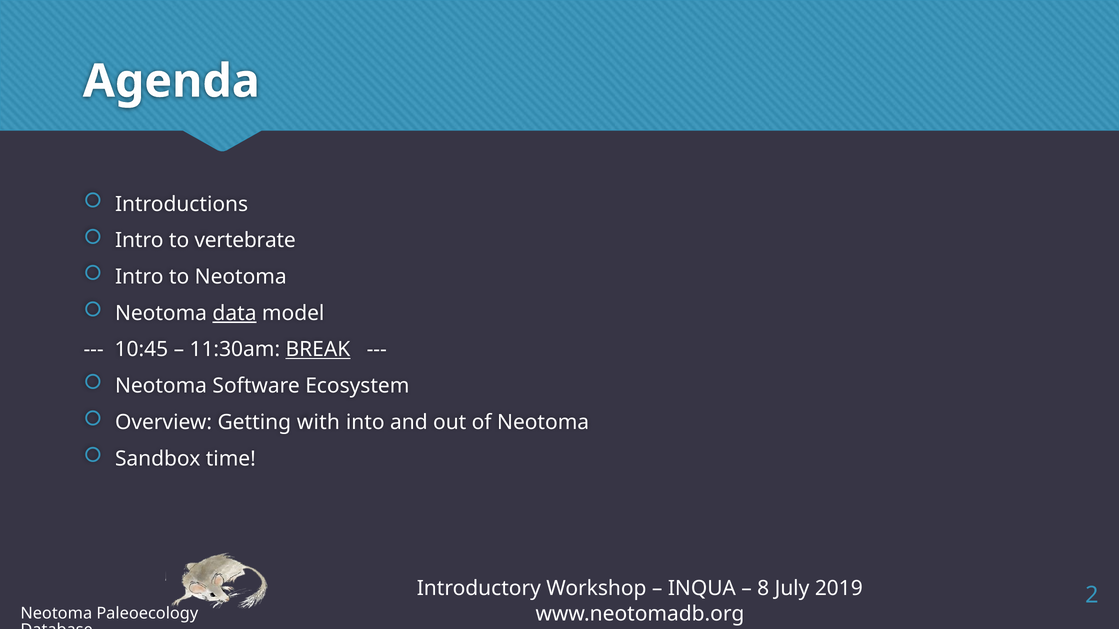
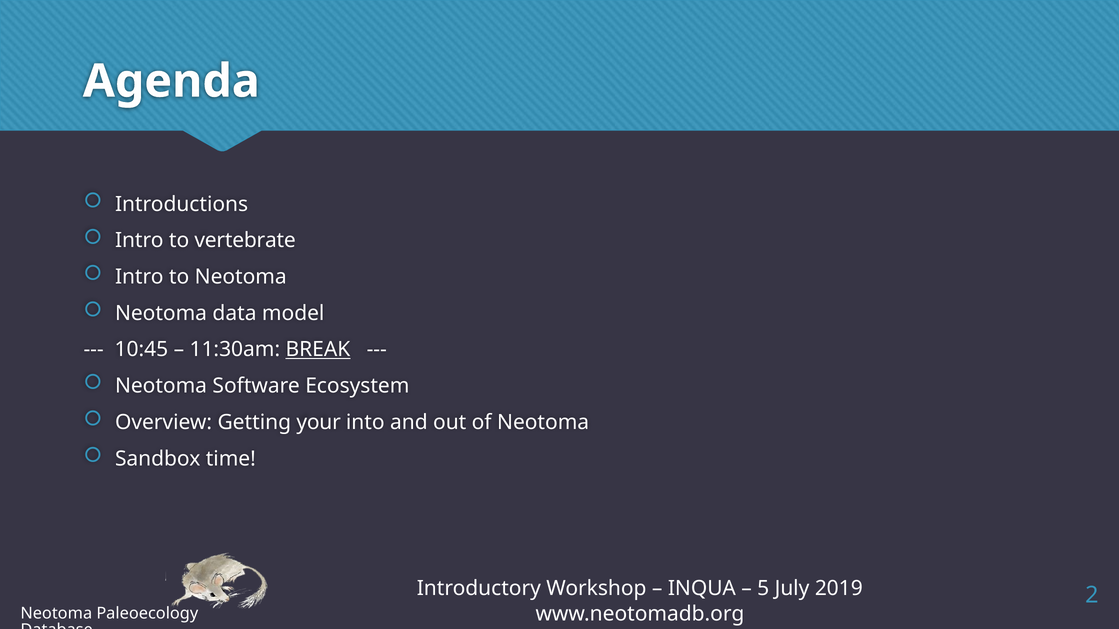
data underline: present -> none
with: with -> your
8: 8 -> 5
